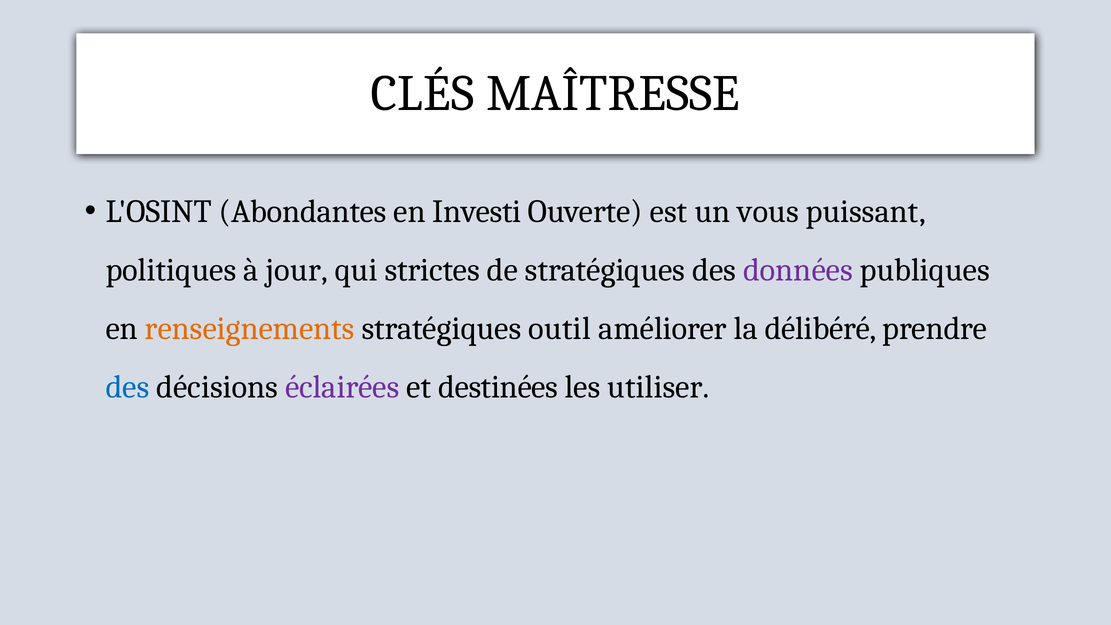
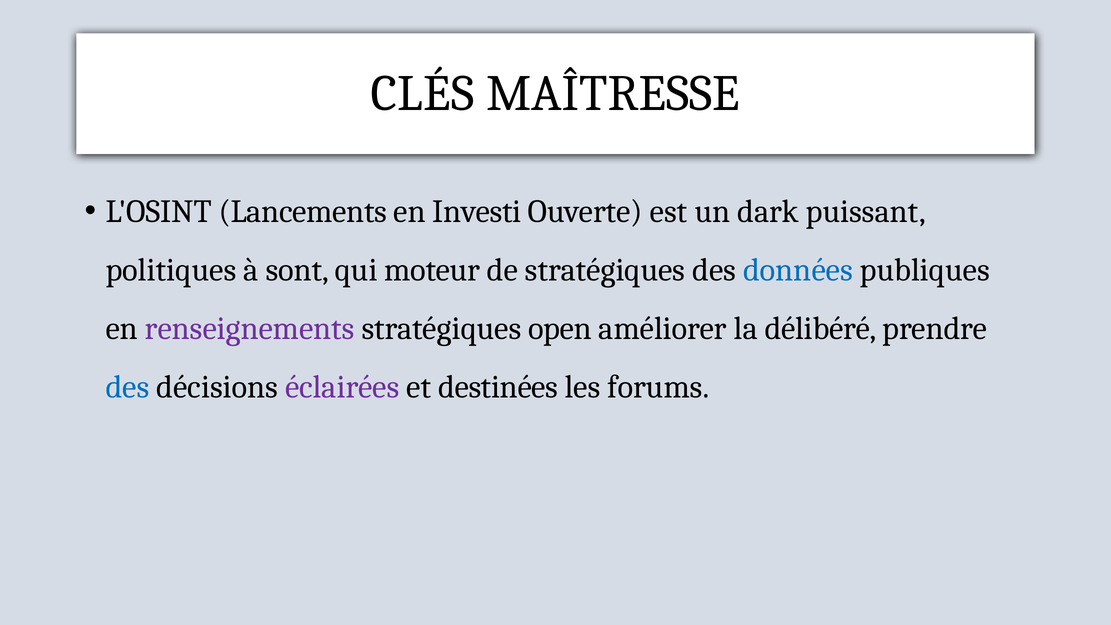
Abondantes: Abondantes -> Lancements
vous: vous -> dark
jour: jour -> sont
strictes: strictes -> moteur
données colour: purple -> blue
renseignements colour: orange -> purple
outil: outil -> open
utiliser: utiliser -> forums
